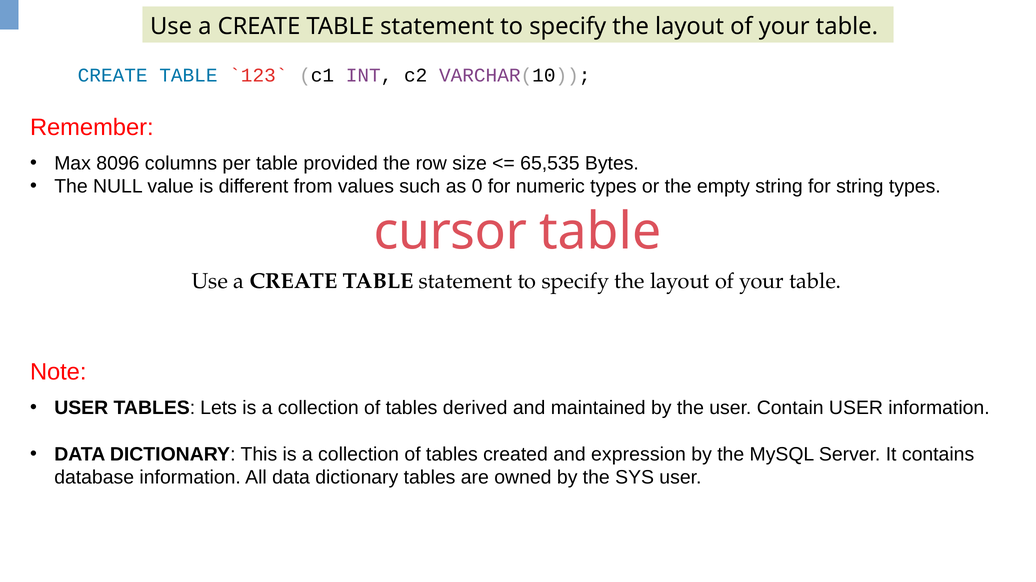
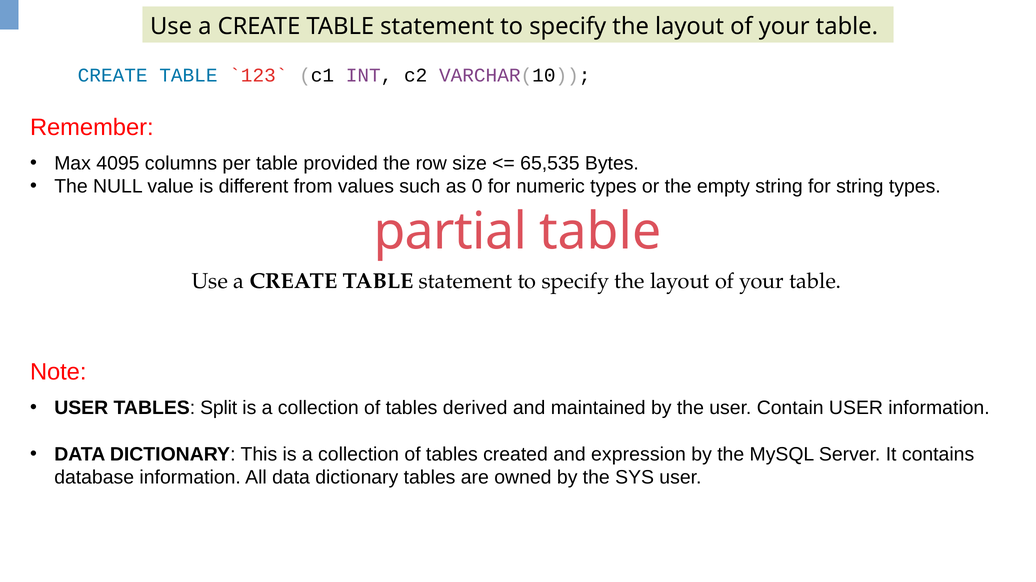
8096: 8096 -> 4095
cursor: cursor -> partial
Lets: Lets -> Split
